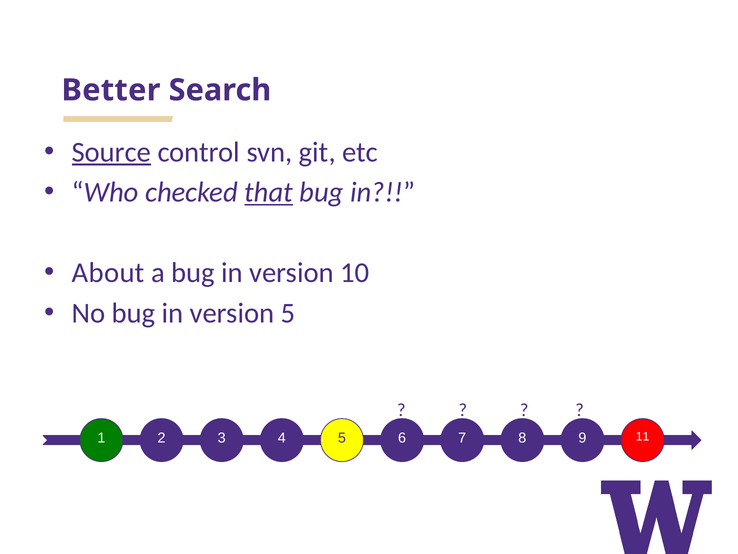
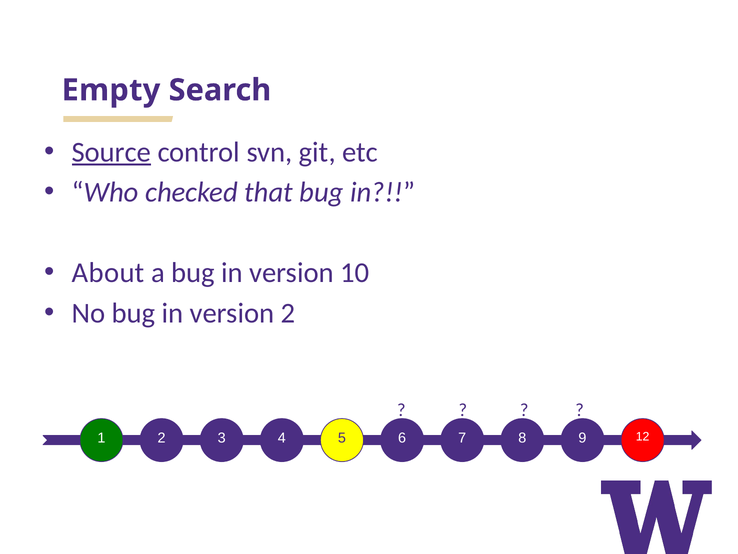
Better: Better -> Empty
that underline: present -> none
version 5: 5 -> 2
11: 11 -> 12
